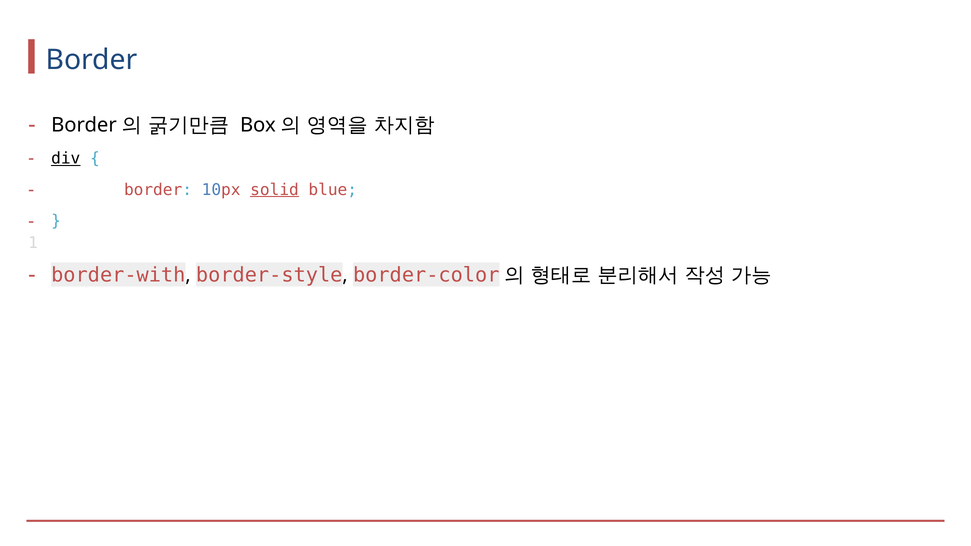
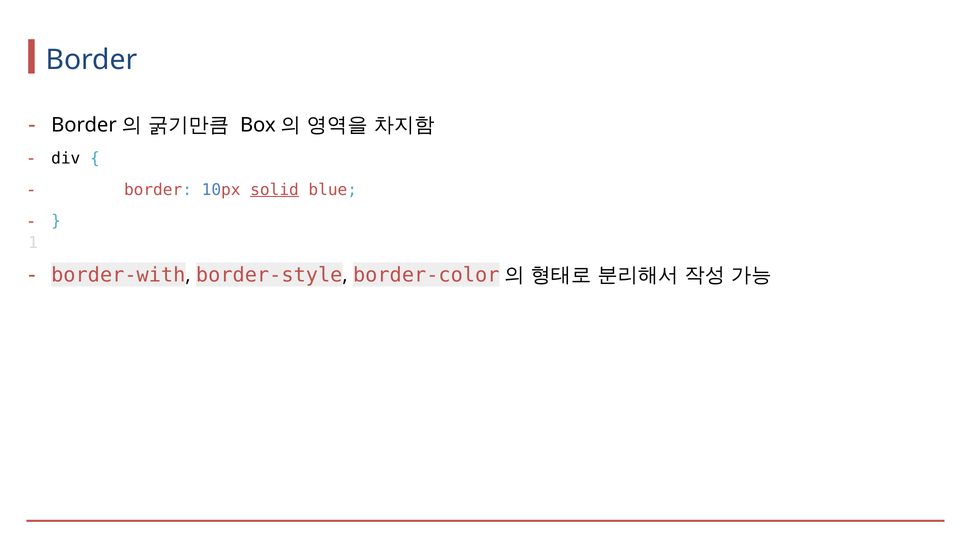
div underline: present -> none
